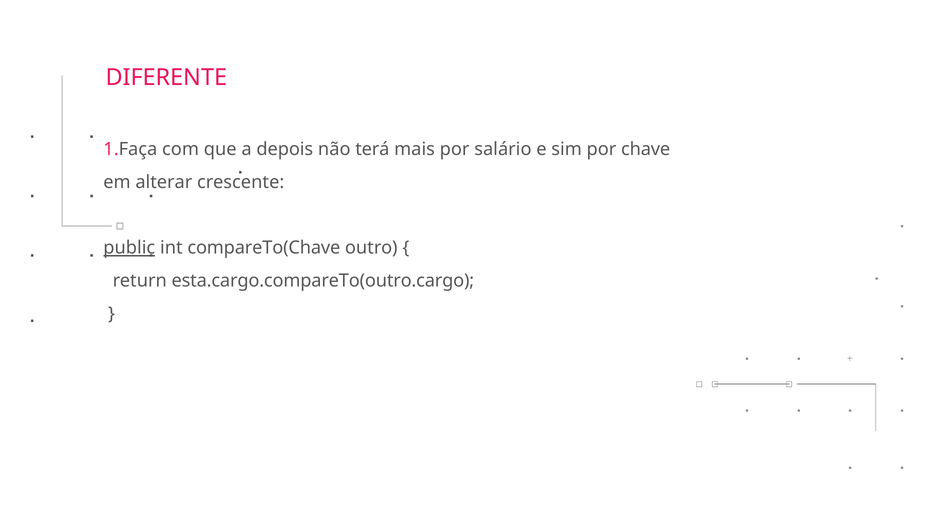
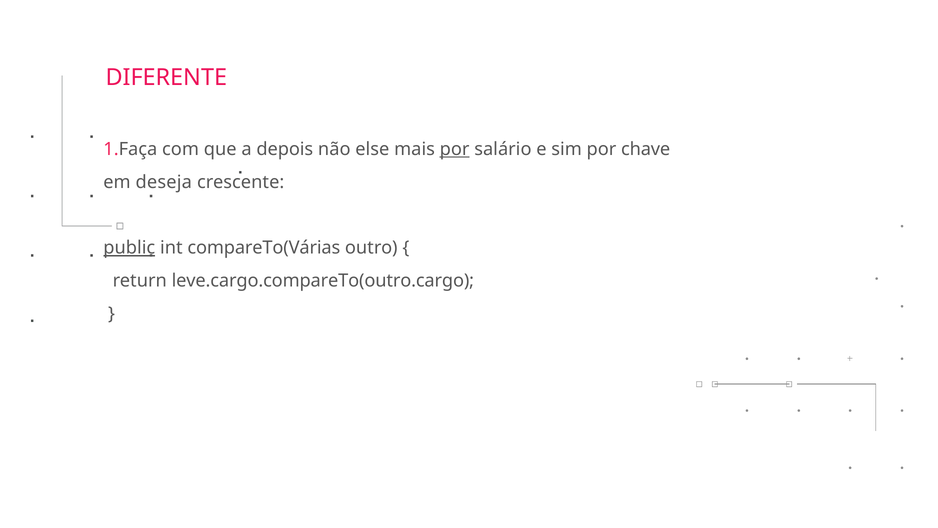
terá: terá -> else
por at (455, 149) underline: none -> present
alterar: alterar -> deseja
compareTo(Chave: compareTo(Chave -> compareTo(Várias
esta.cargo.compareTo(outro.cargo: esta.cargo.compareTo(outro.cargo -> leve.cargo.compareTo(outro.cargo
